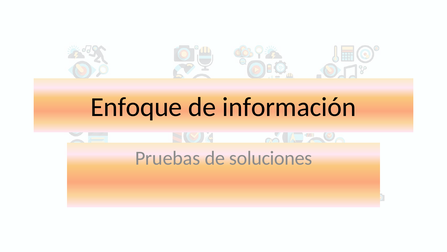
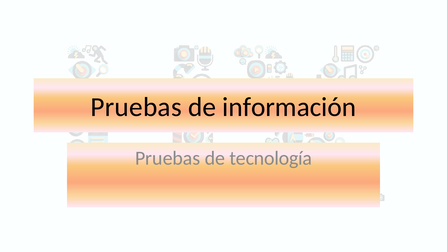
Enfoque at (136, 107): Enfoque -> Pruebas
soluciones: soluciones -> tecnología
